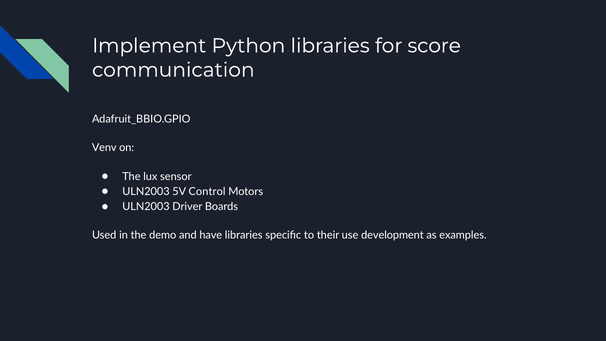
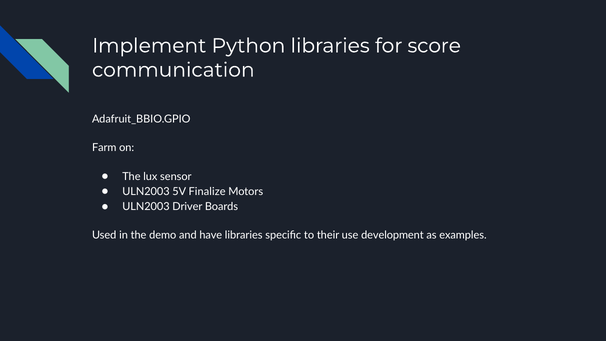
Venv: Venv -> Farm
Control: Control -> Finalize
